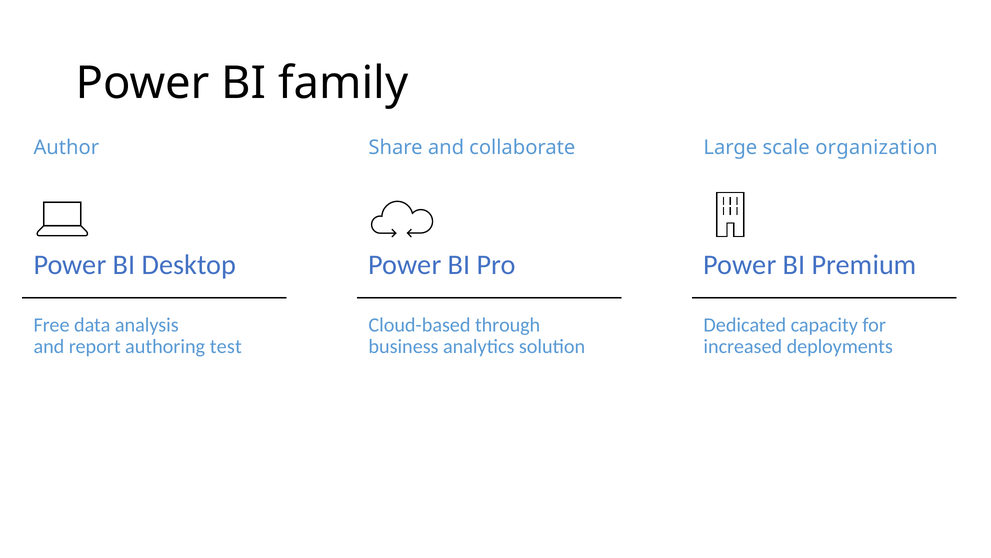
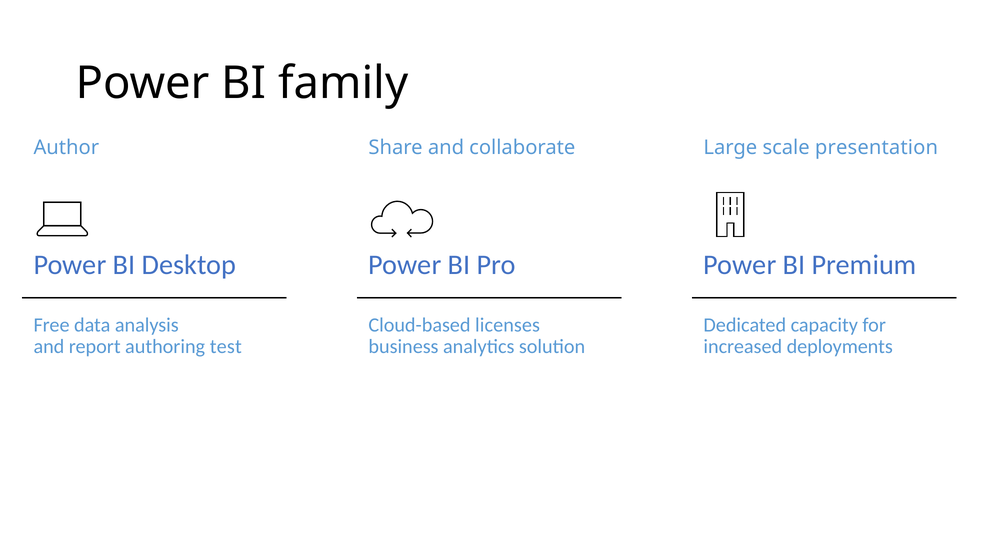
organization: organization -> presentation
through: through -> licenses
